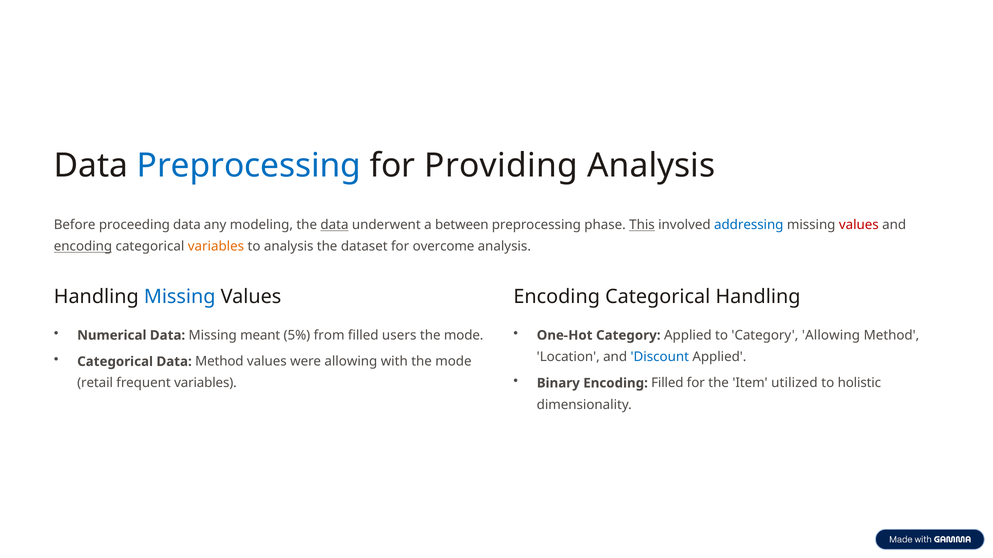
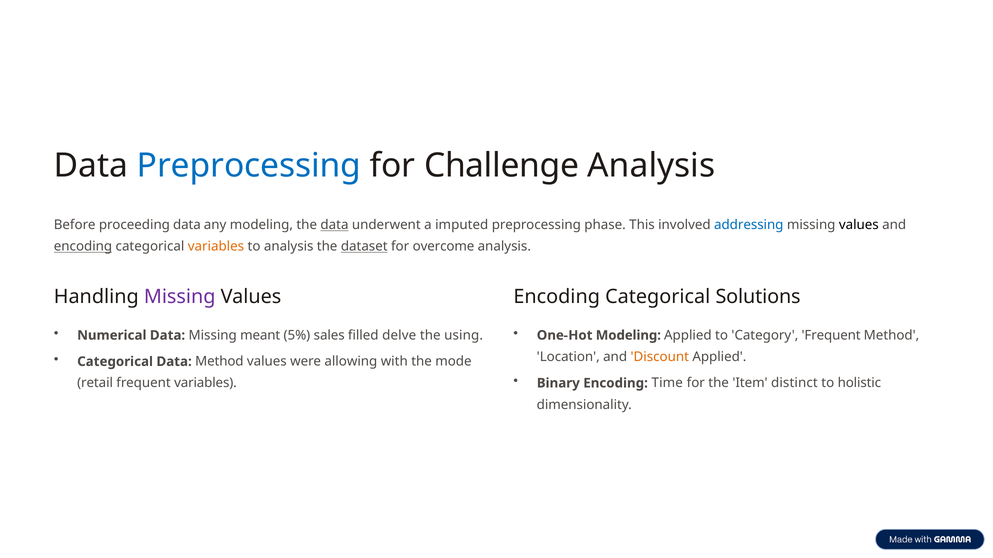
Providing: Providing -> Challenge
between: between -> imputed
This underline: present -> none
values at (859, 225) colour: red -> black
dataset underline: none -> present
Missing at (180, 297) colour: blue -> purple
Categorical Handling: Handling -> Solutions
from: from -> sales
users: users -> delve
mode at (464, 336): mode -> using
One-Hot Category: Category -> Modeling
Category Allowing: Allowing -> Frequent
Discount colour: blue -> orange
Encoding Filled: Filled -> Time
utilized: utilized -> distinct
